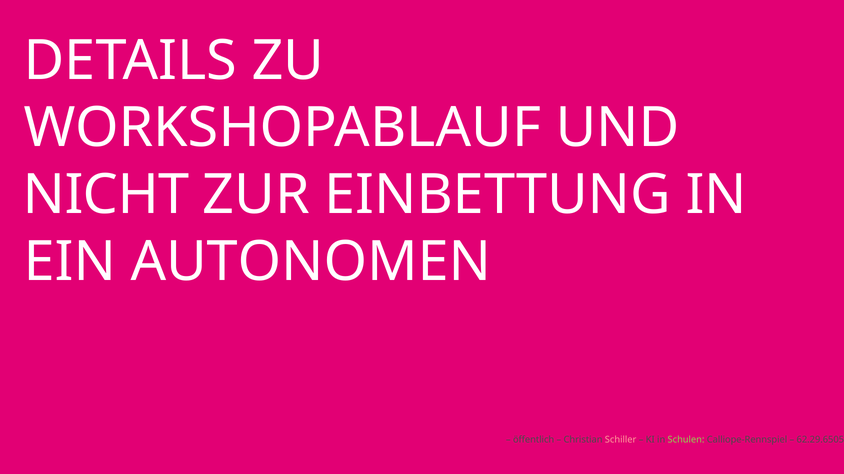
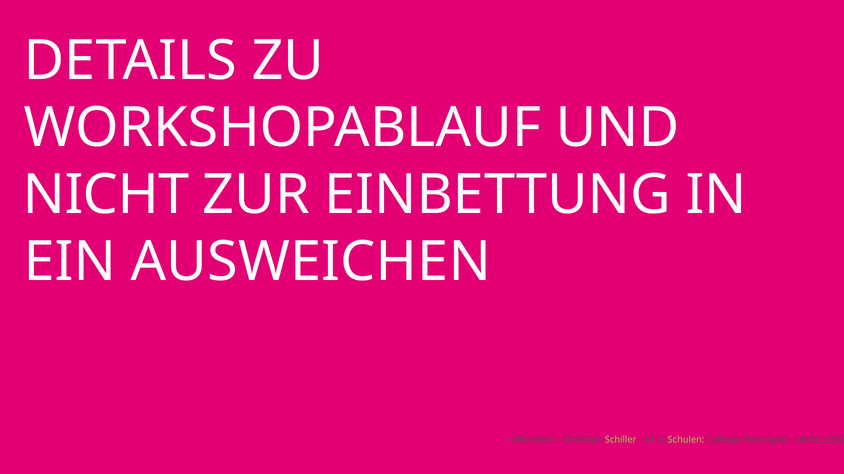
AUTONOMEN: AUTONOMEN -> AUSWEICHEN
Schiller colour: pink -> light green
62.29.6505: 62.29.6505 -> 08.09.2026
